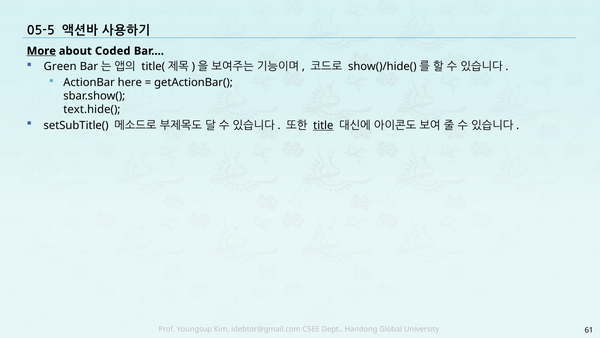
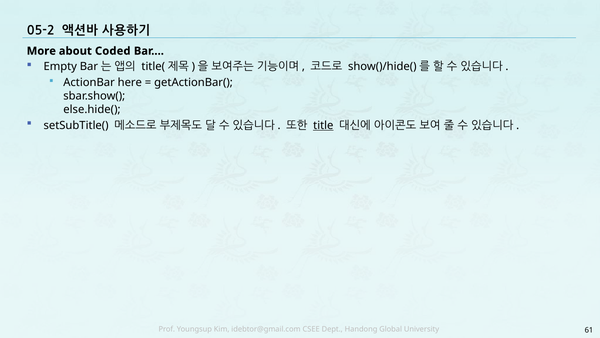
05-5: 05-5 -> 05-2
More underline: present -> none
Green: Green -> Empty
text.hide(: text.hide( -> else.hide(
